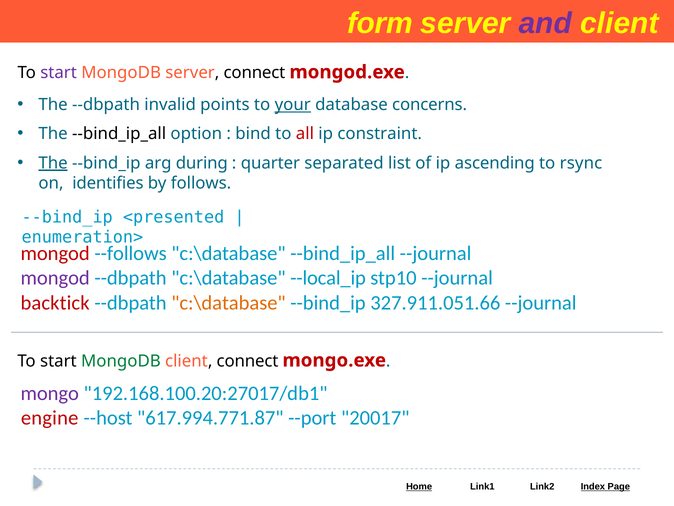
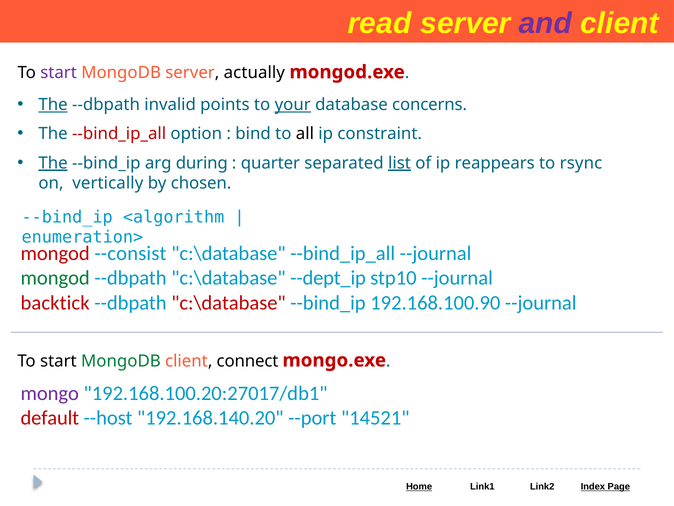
form: form -> read
server connect: connect -> actually
The at (53, 104) underline: none -> present
--bind_ip_all at (119, 134) colour: black -> red
all colour: red -> black
list underline: none -> present
ascending: ascending -> reappears
identifies: identifies -> vertically
follows: follows -> chosen
<presented: <presented -> <algorithm
--follows: --follows -> --consist
mongod at (55, 278) colour: purple -> green
--local_ip: --local_ip -> --dept_ip
c:\database at (228, 302) colour: orange -> red
327.911.051.66: 327.911.051.66 -> 192.168.100.90
engine: engine -> default
617.994.771.87: 617.994.771.87 -> 192.168.140.20
20017: 20017 -> 14521
